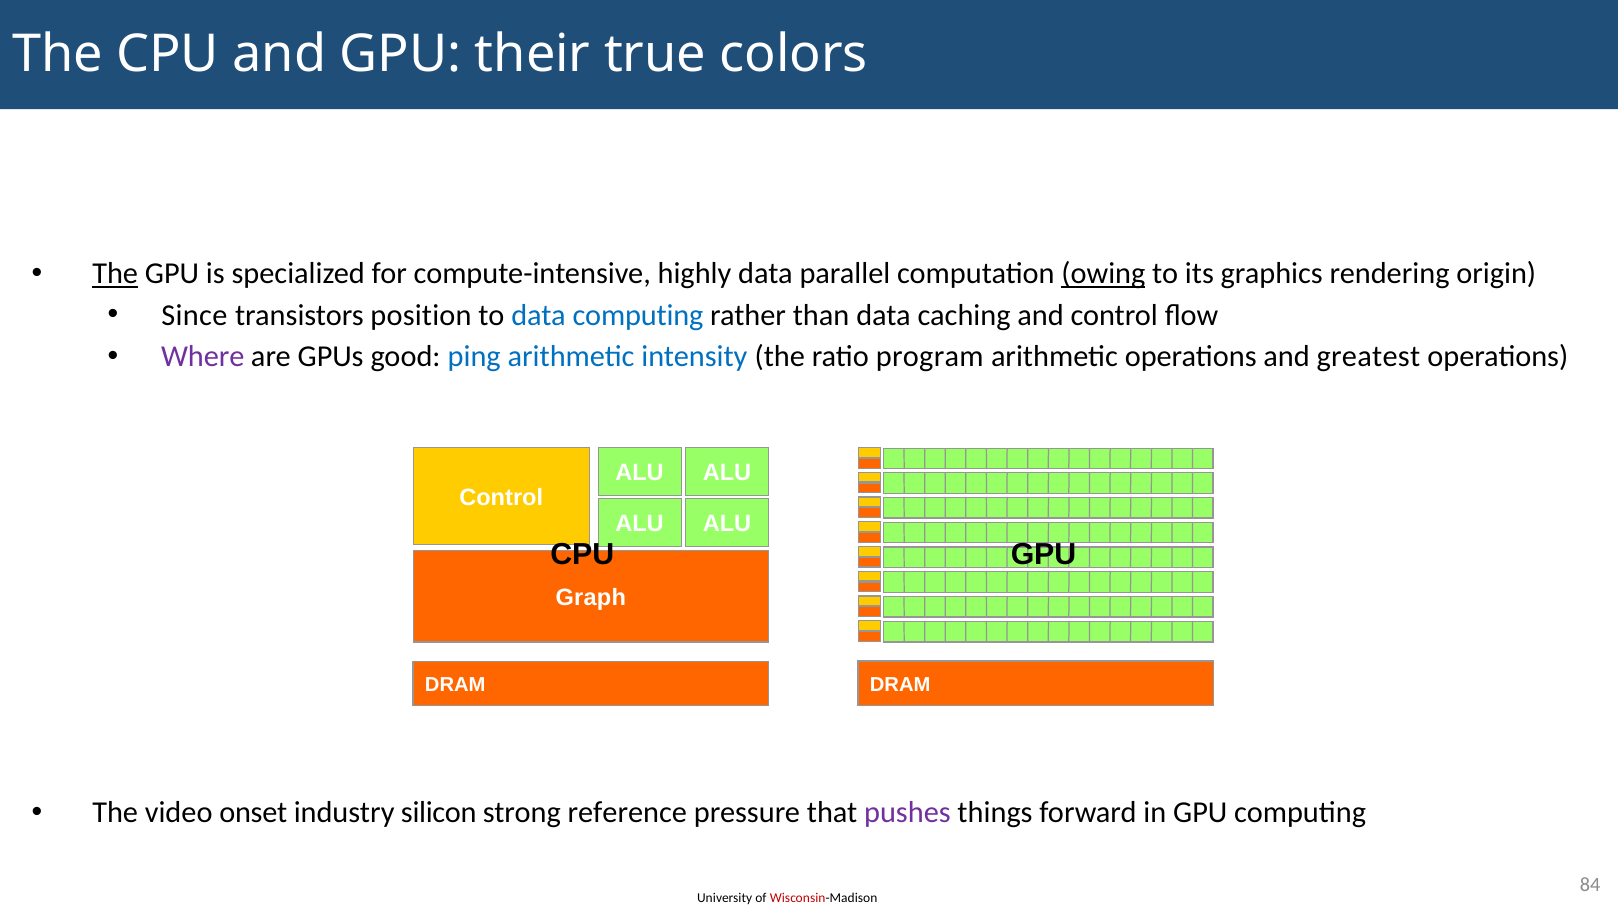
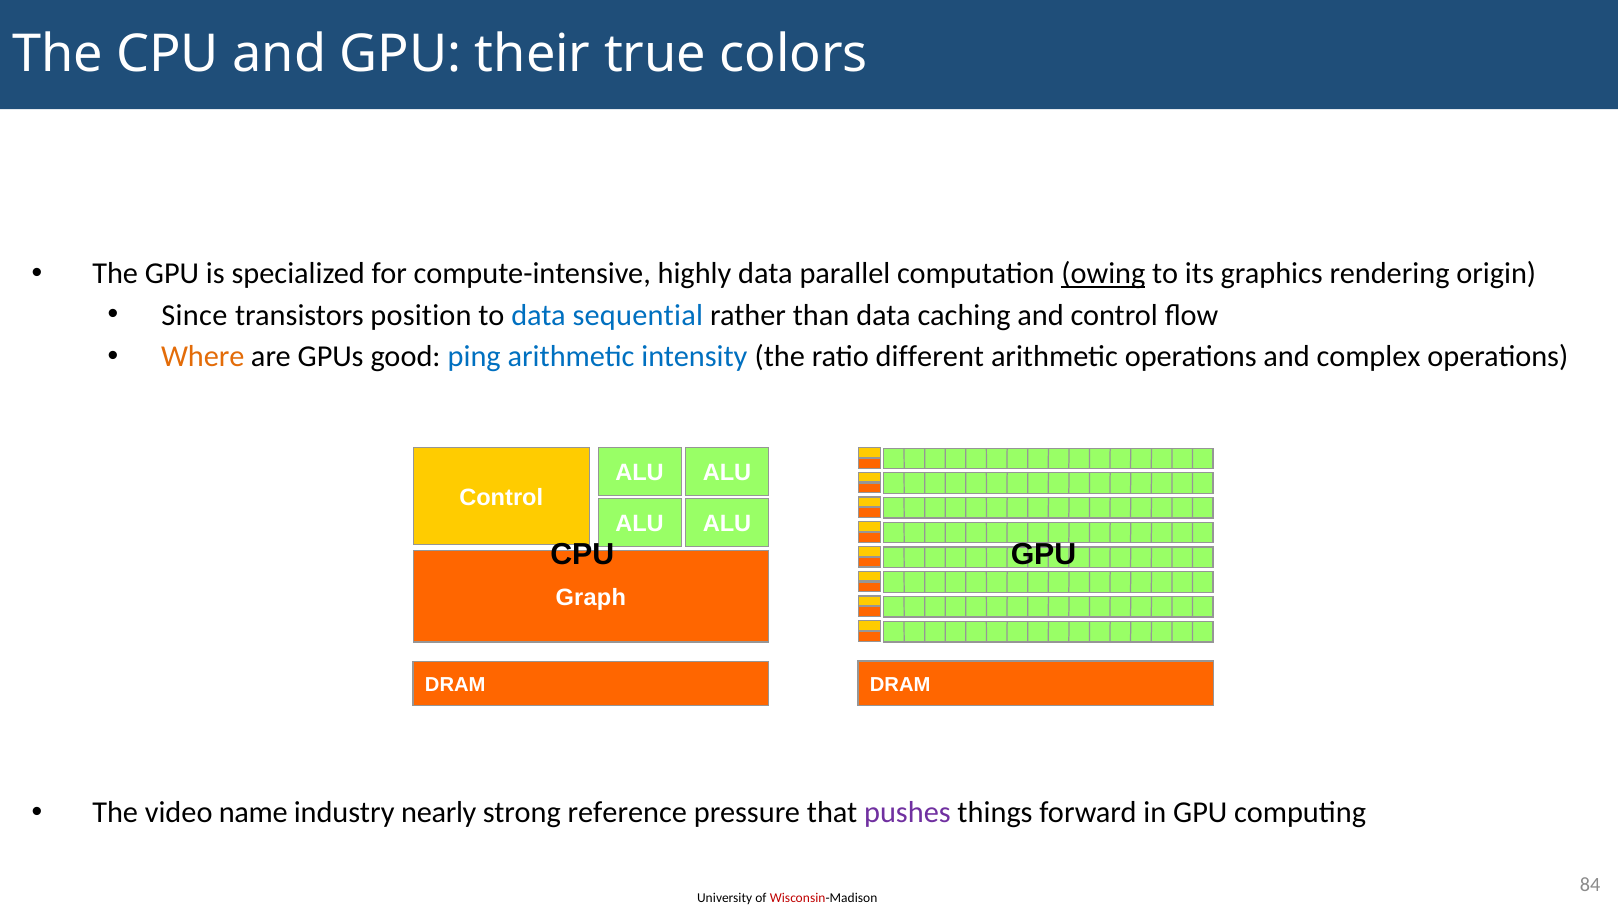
The at (115, 274) underline: present -> none
data computing: computing -> sequential
Where colour: purple -> orange
program: program -> different
greatest: greatest -> complex
onset: onset -> name
silicon: silicon -> nearly
